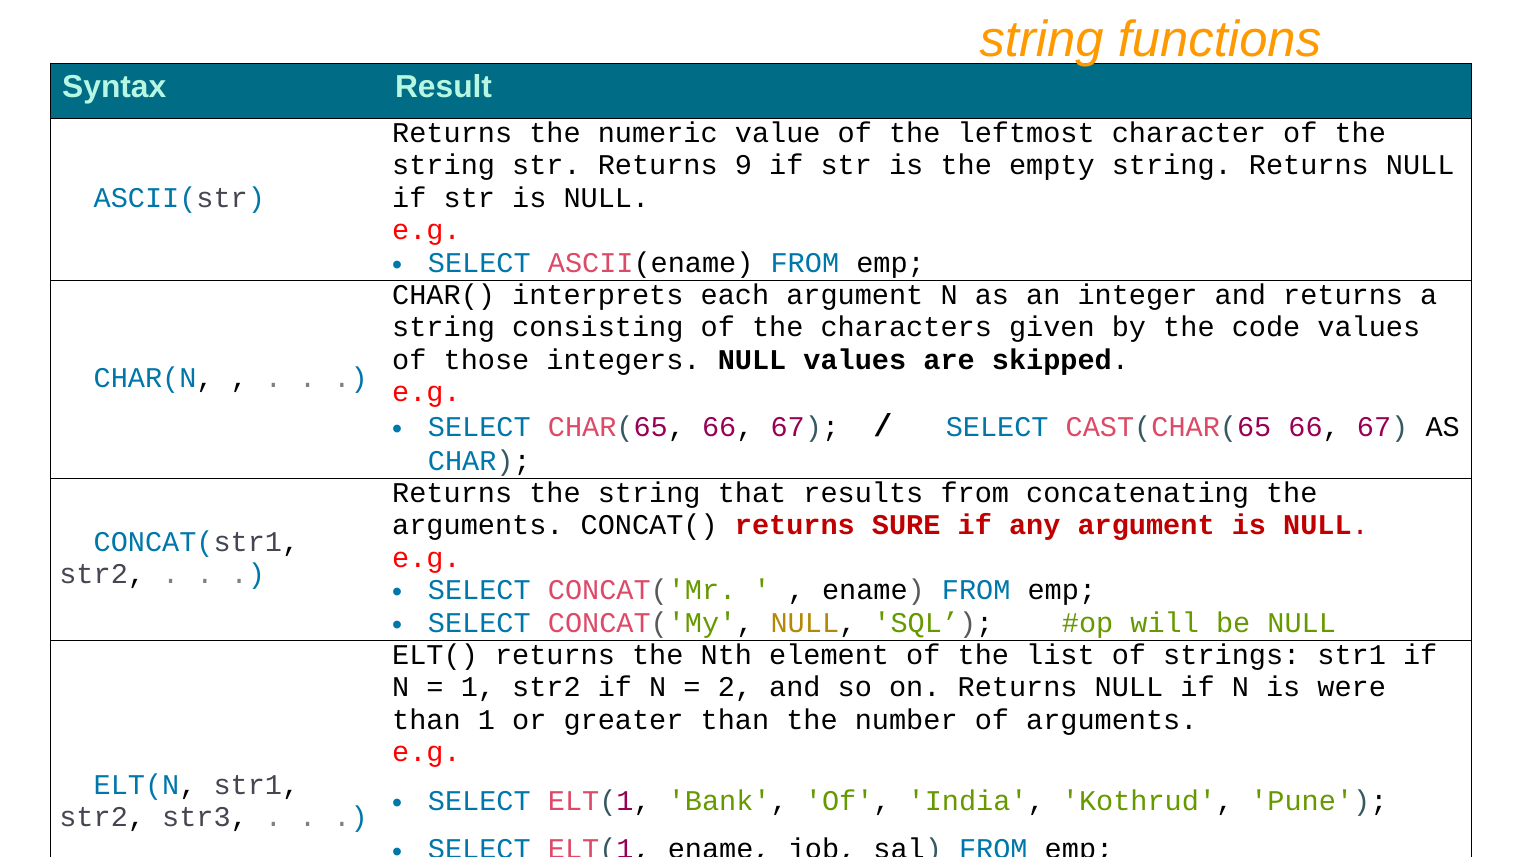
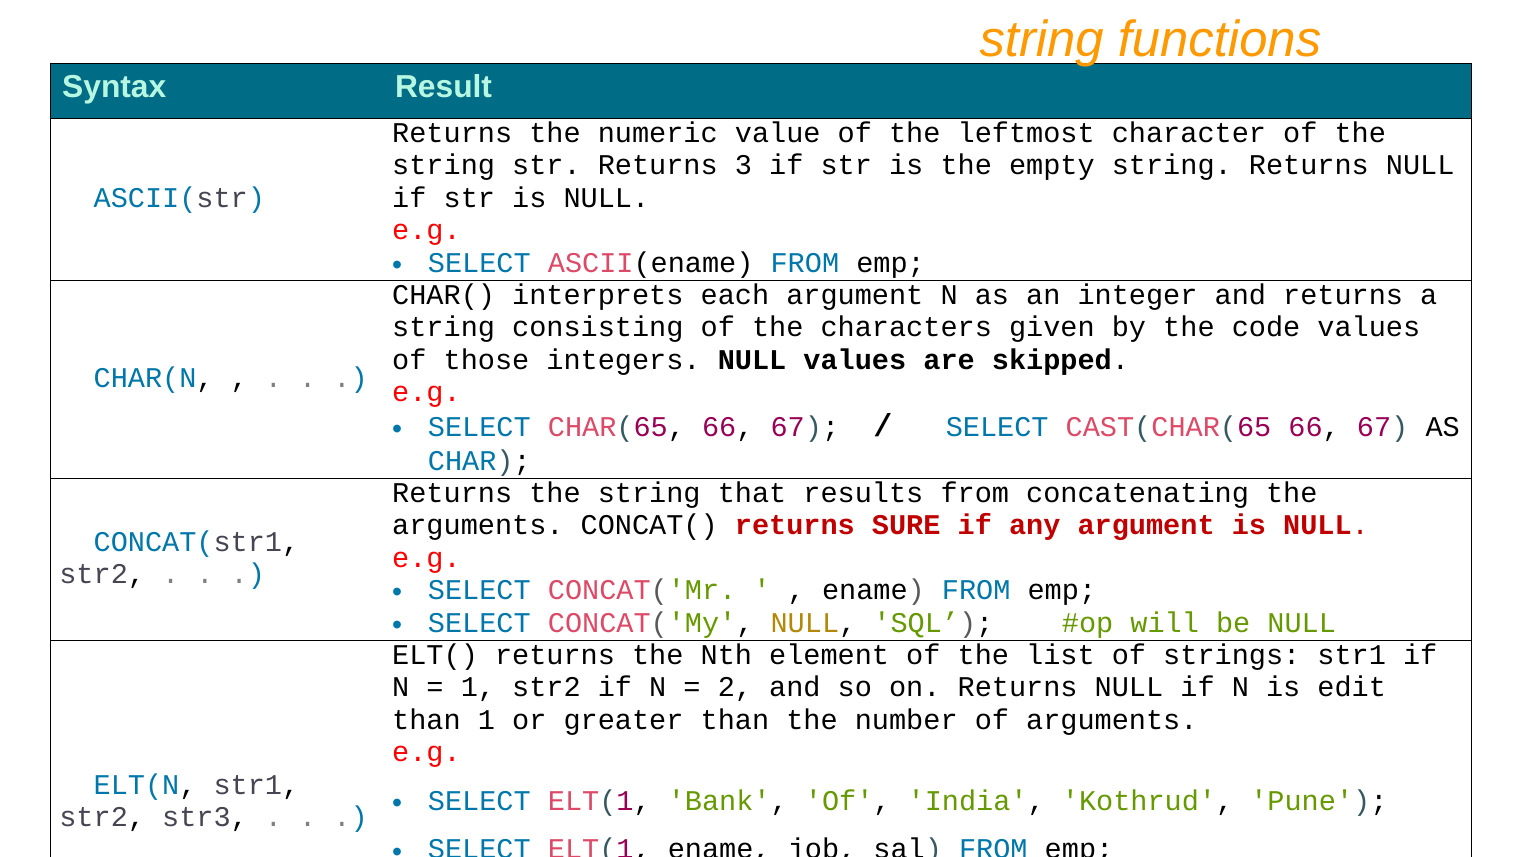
9: 9 -> 3
were: were -> edit
